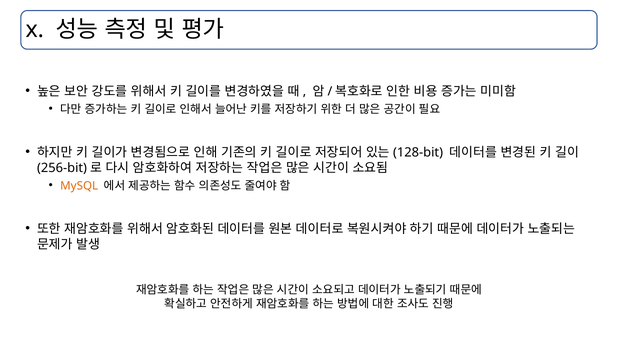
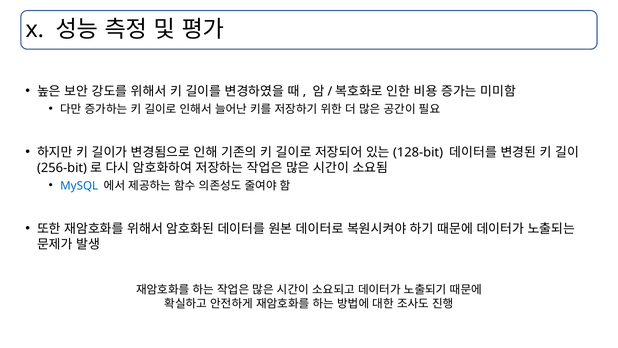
MySQL colour: orange -> blue
